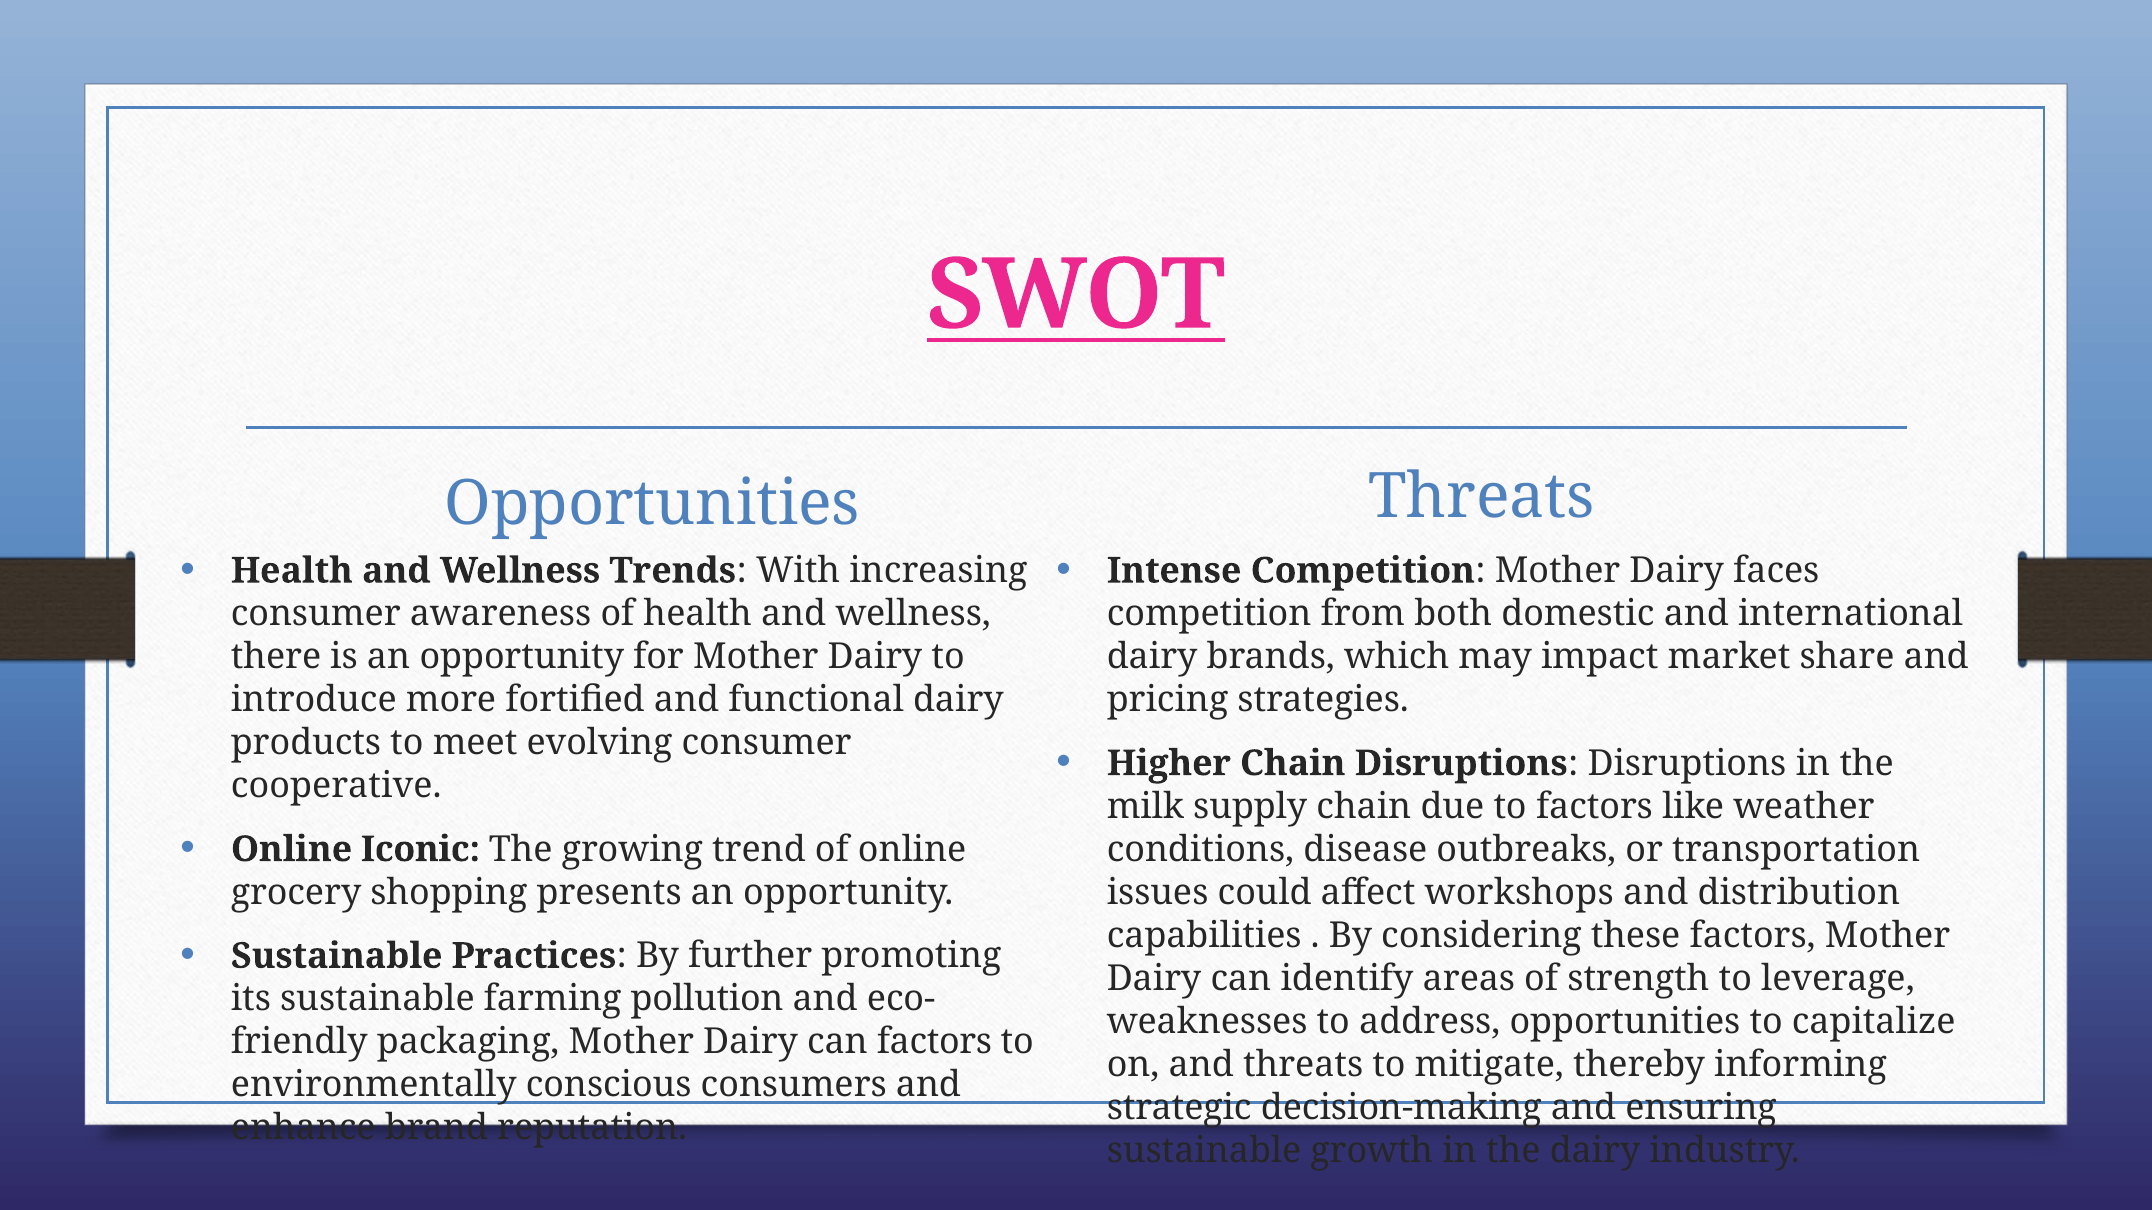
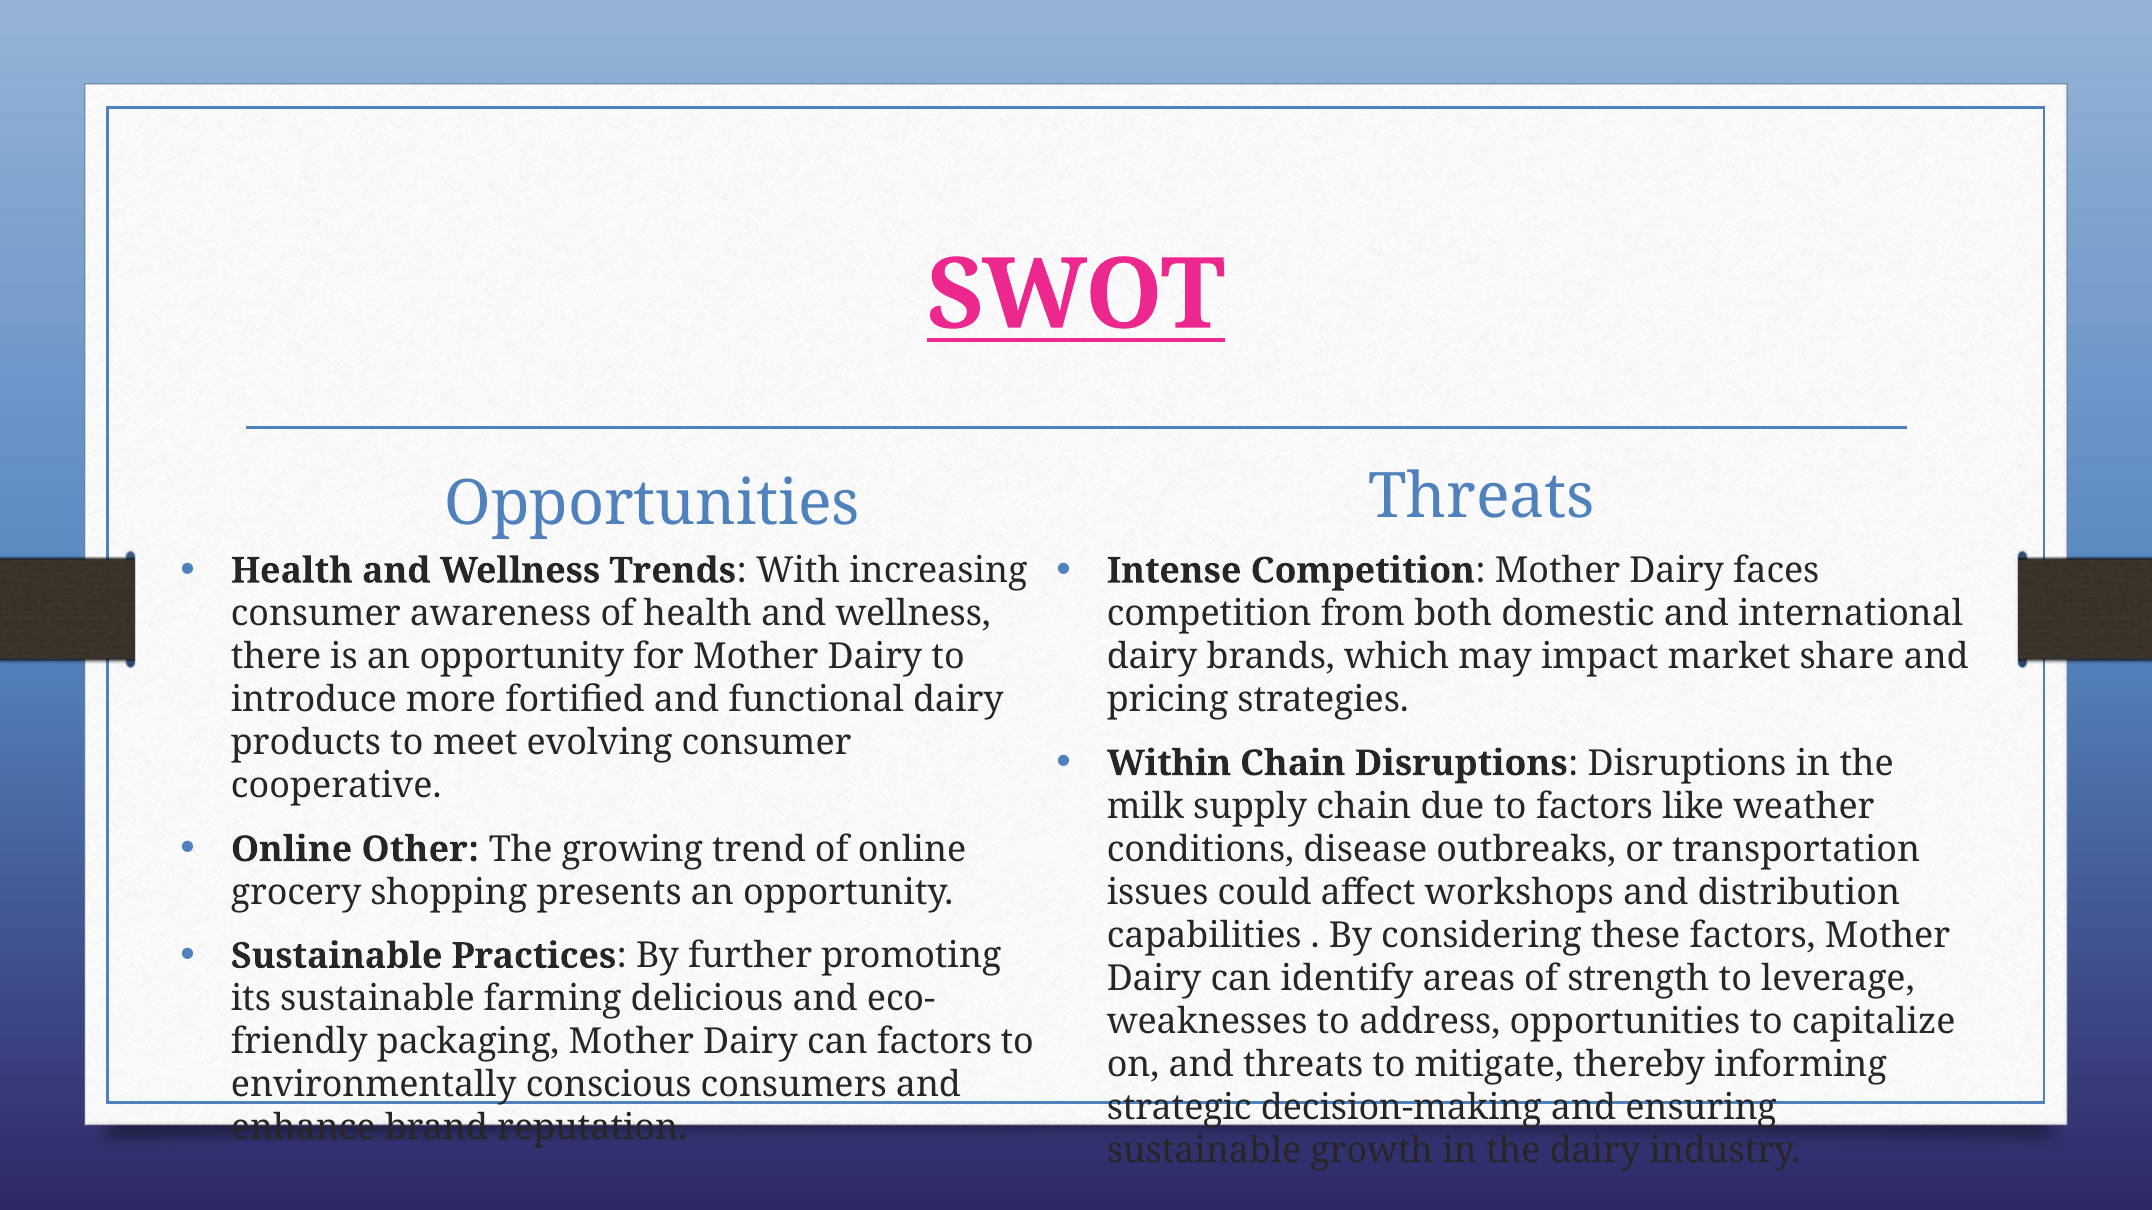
Higher: Higher -> Within
Iconic: Iconic -> Other
pollution: pollution -> delicious
